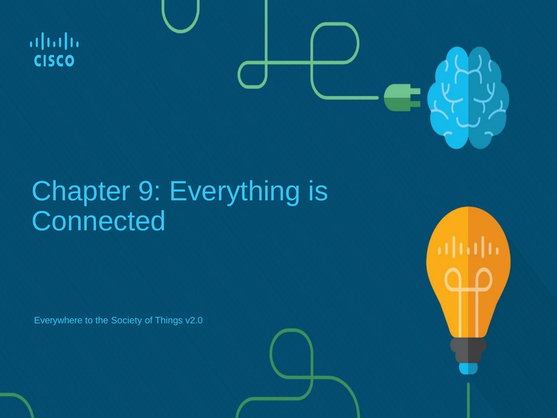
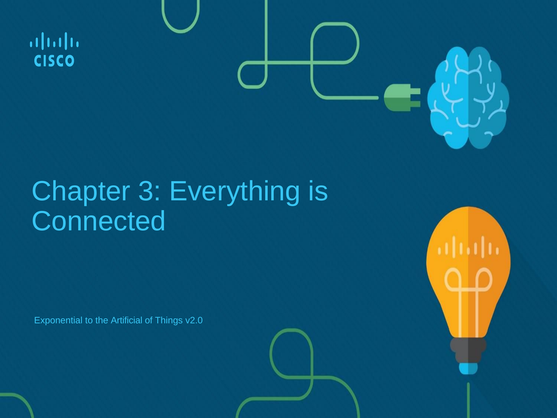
9: 9 -> 3
Everywhere: Everywhere -> Exponential
Society: Society -> Artificial
